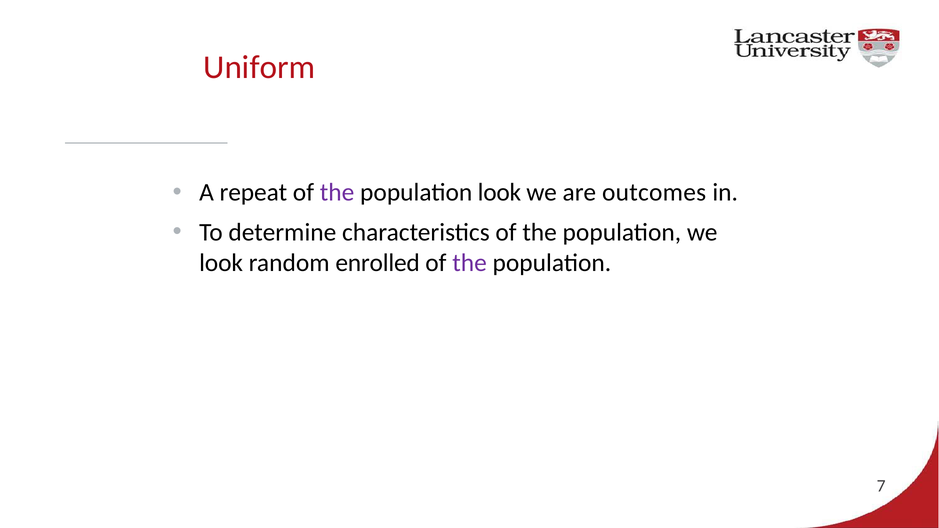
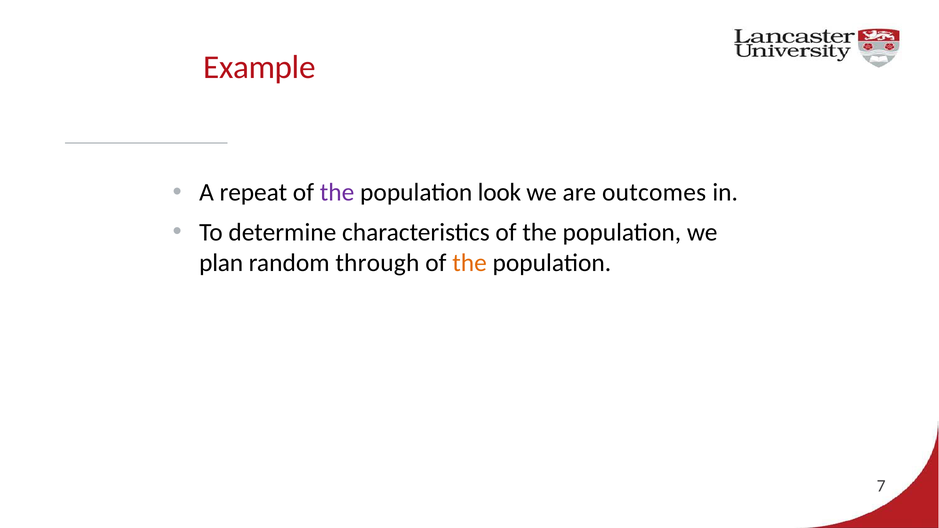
Uniform: Uniform -> Example
look at (221, 263): look -> plan
enrolled: enrolled -> through
the at (470, 263) colour: purple -> orange
